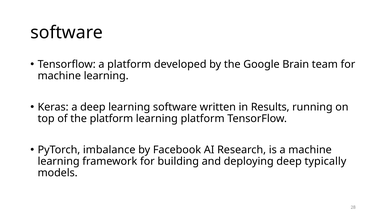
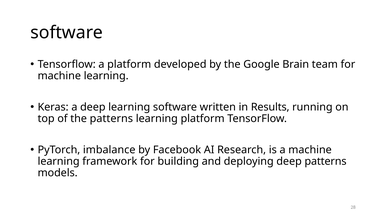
the platform: platform -> patterns
deep typically: typically -> patterns
